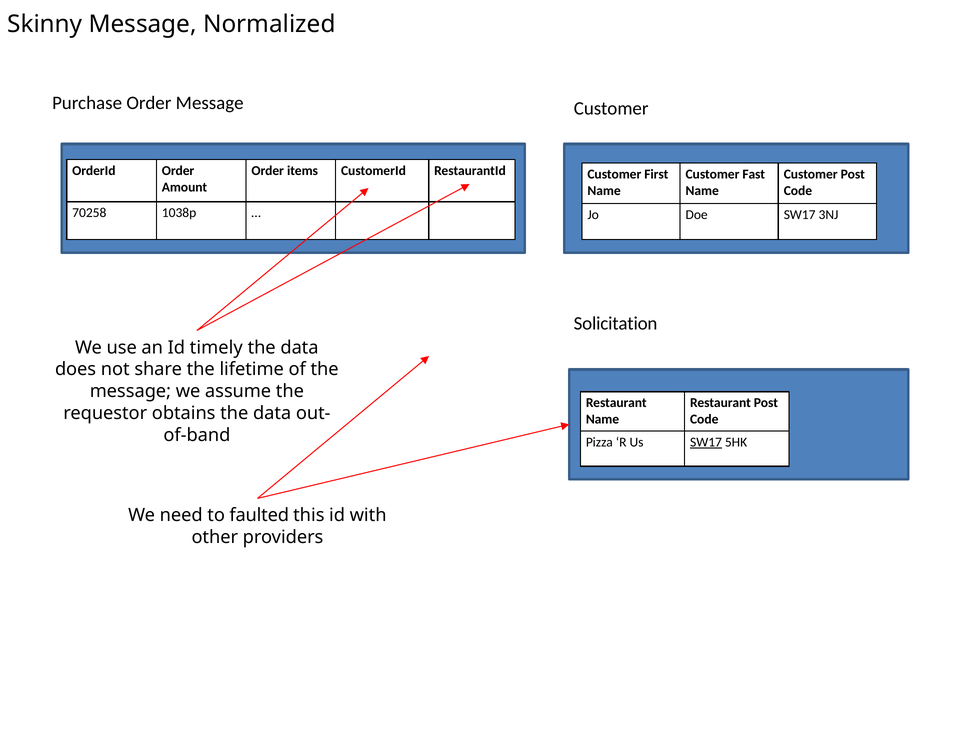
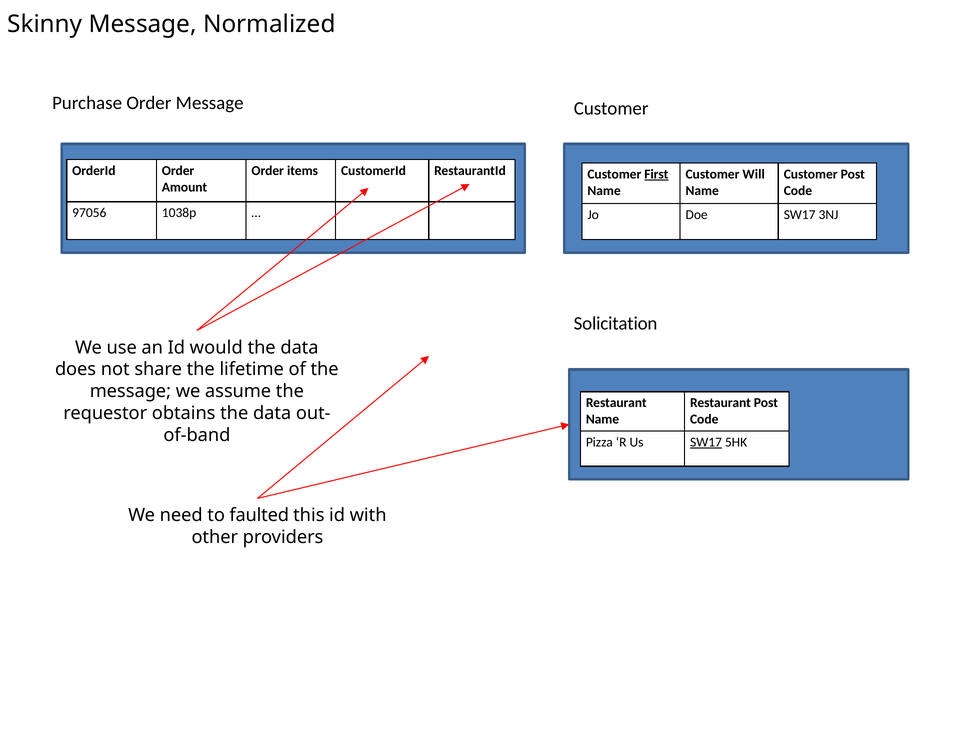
First underline: none -> present
Fast: Fast -> Will
70258: 70258 -> 97056
timely: timely -> would
